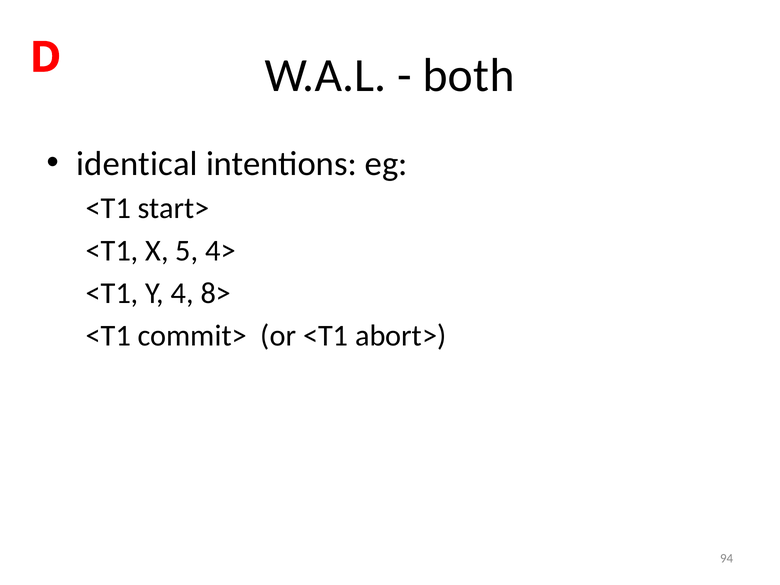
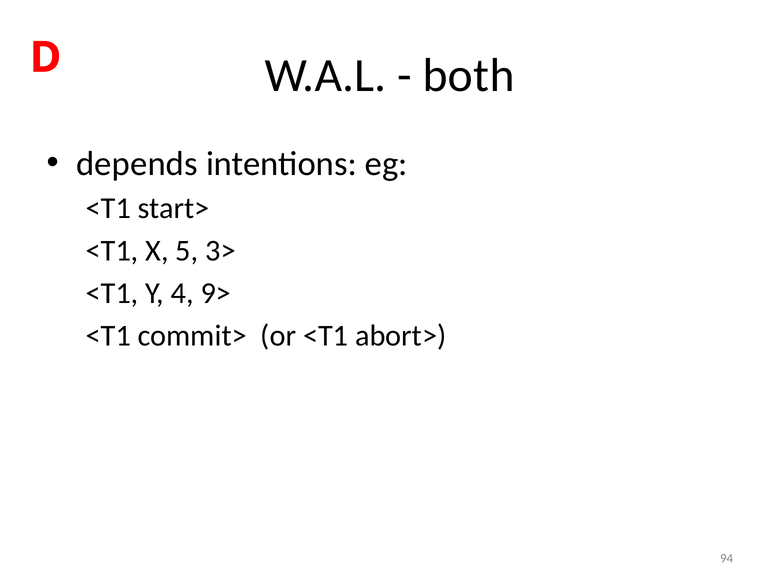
identical: identical -> depends
4>: 4> -> 3>
8>: 8> -> 9>
